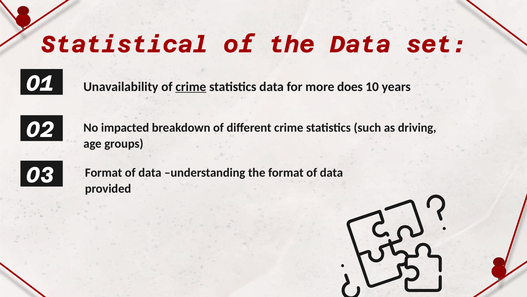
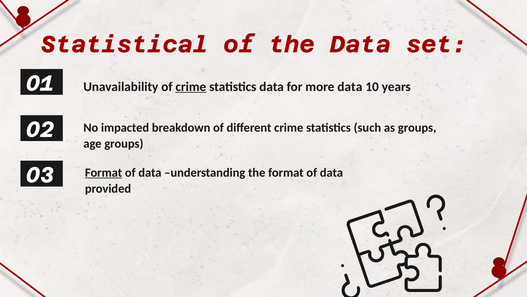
more does: does -> data
as driving: driving -> groups
Format at (104, 172) underline: none -> present
